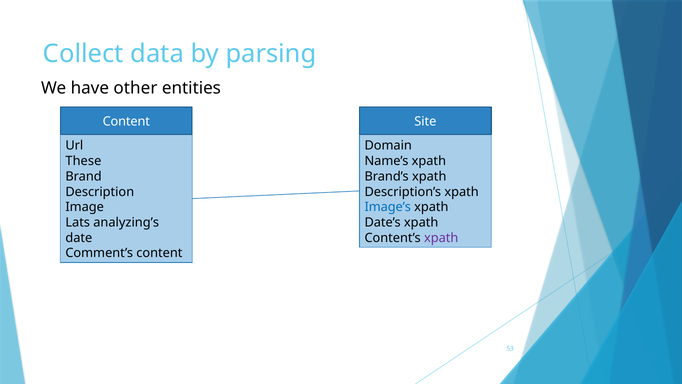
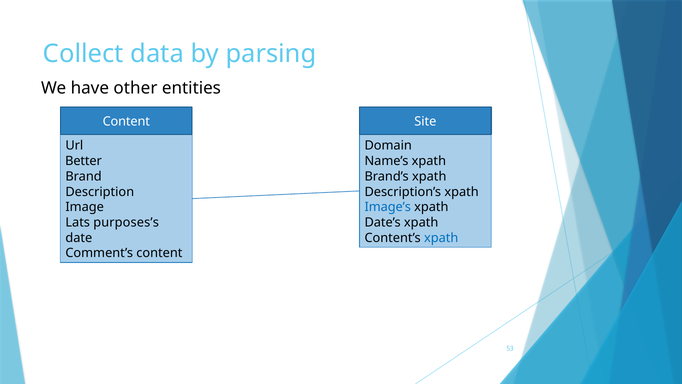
These: These -> Better
analyzing’s: analyzing’s -> purposes’s
xpath at (441, 238) colour: purple -> blue
